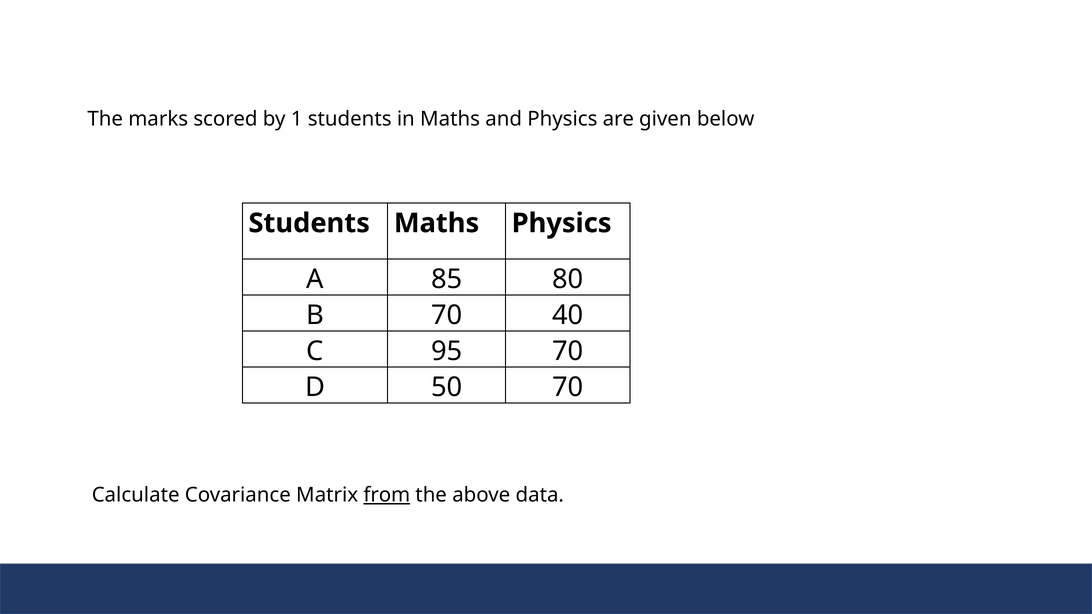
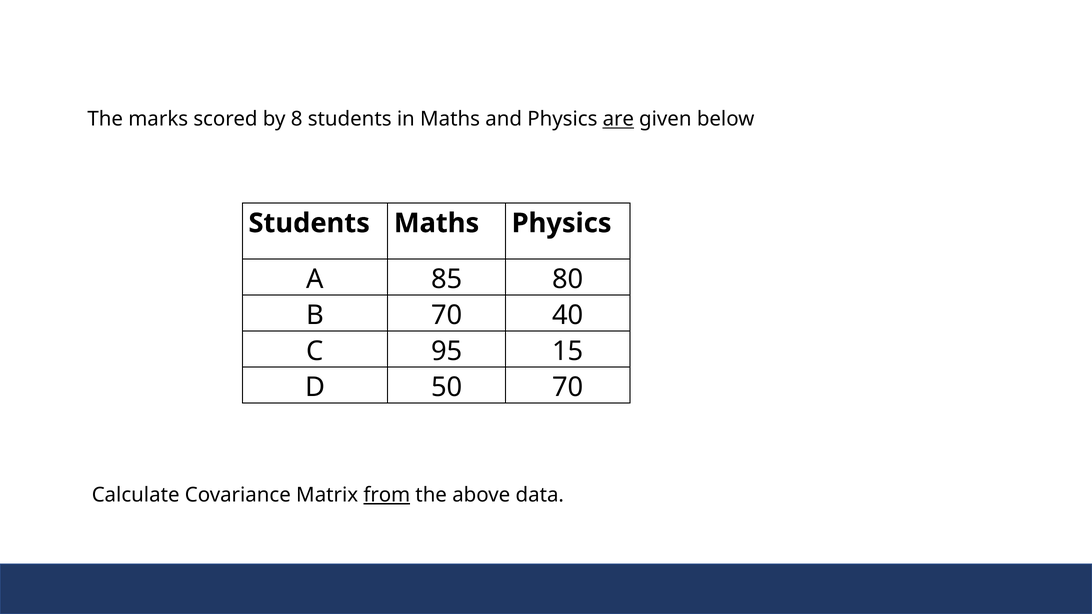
1: 1 -> 8
are underline: none -> present
95 70: 70 -> 15
